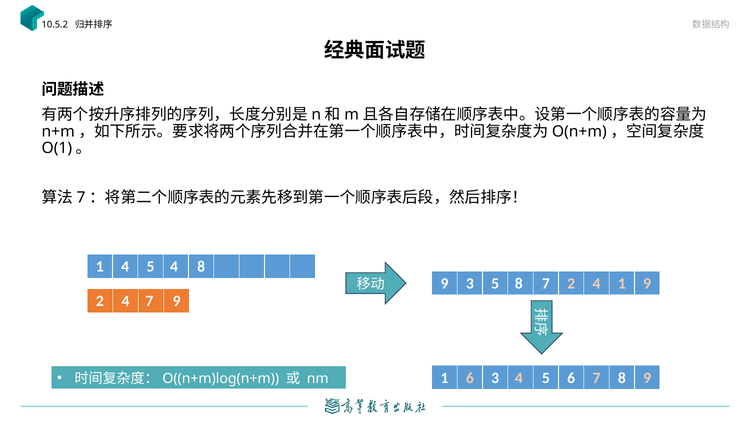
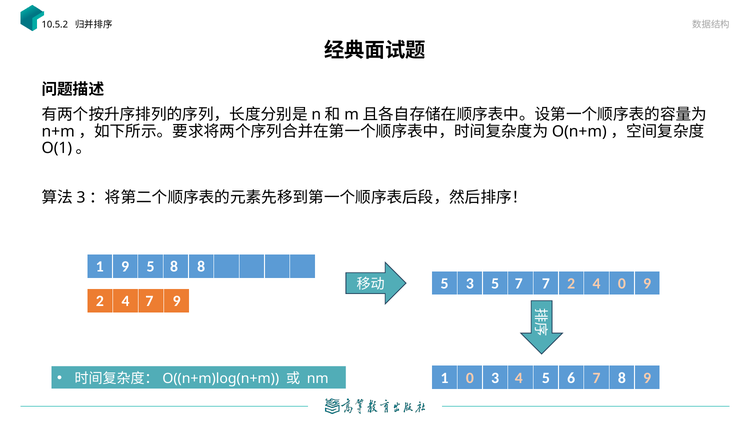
7 at (81, 198): 7 -> 3
1 4: 4 -> 9
5 4: 4 -> 8
9 at (445, 283): 9 -> 5
5 8: 8 -> 7
4 1: 1 -> 0
1 6: 6 -> 0
